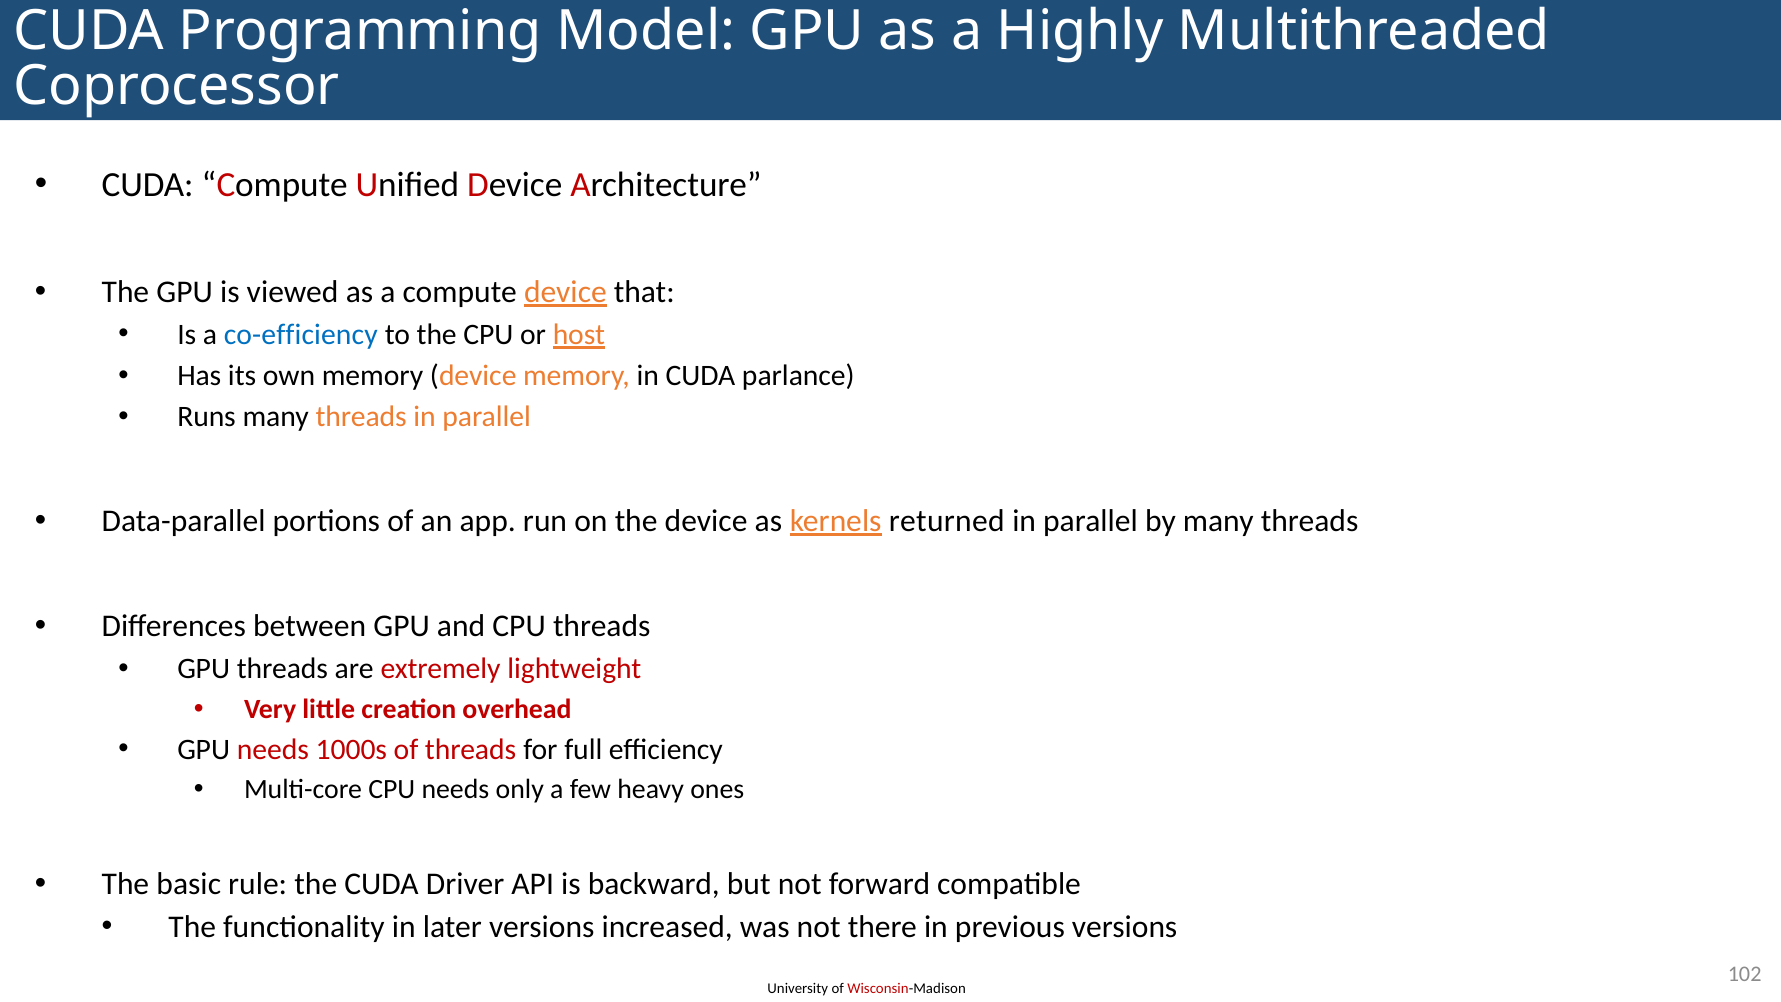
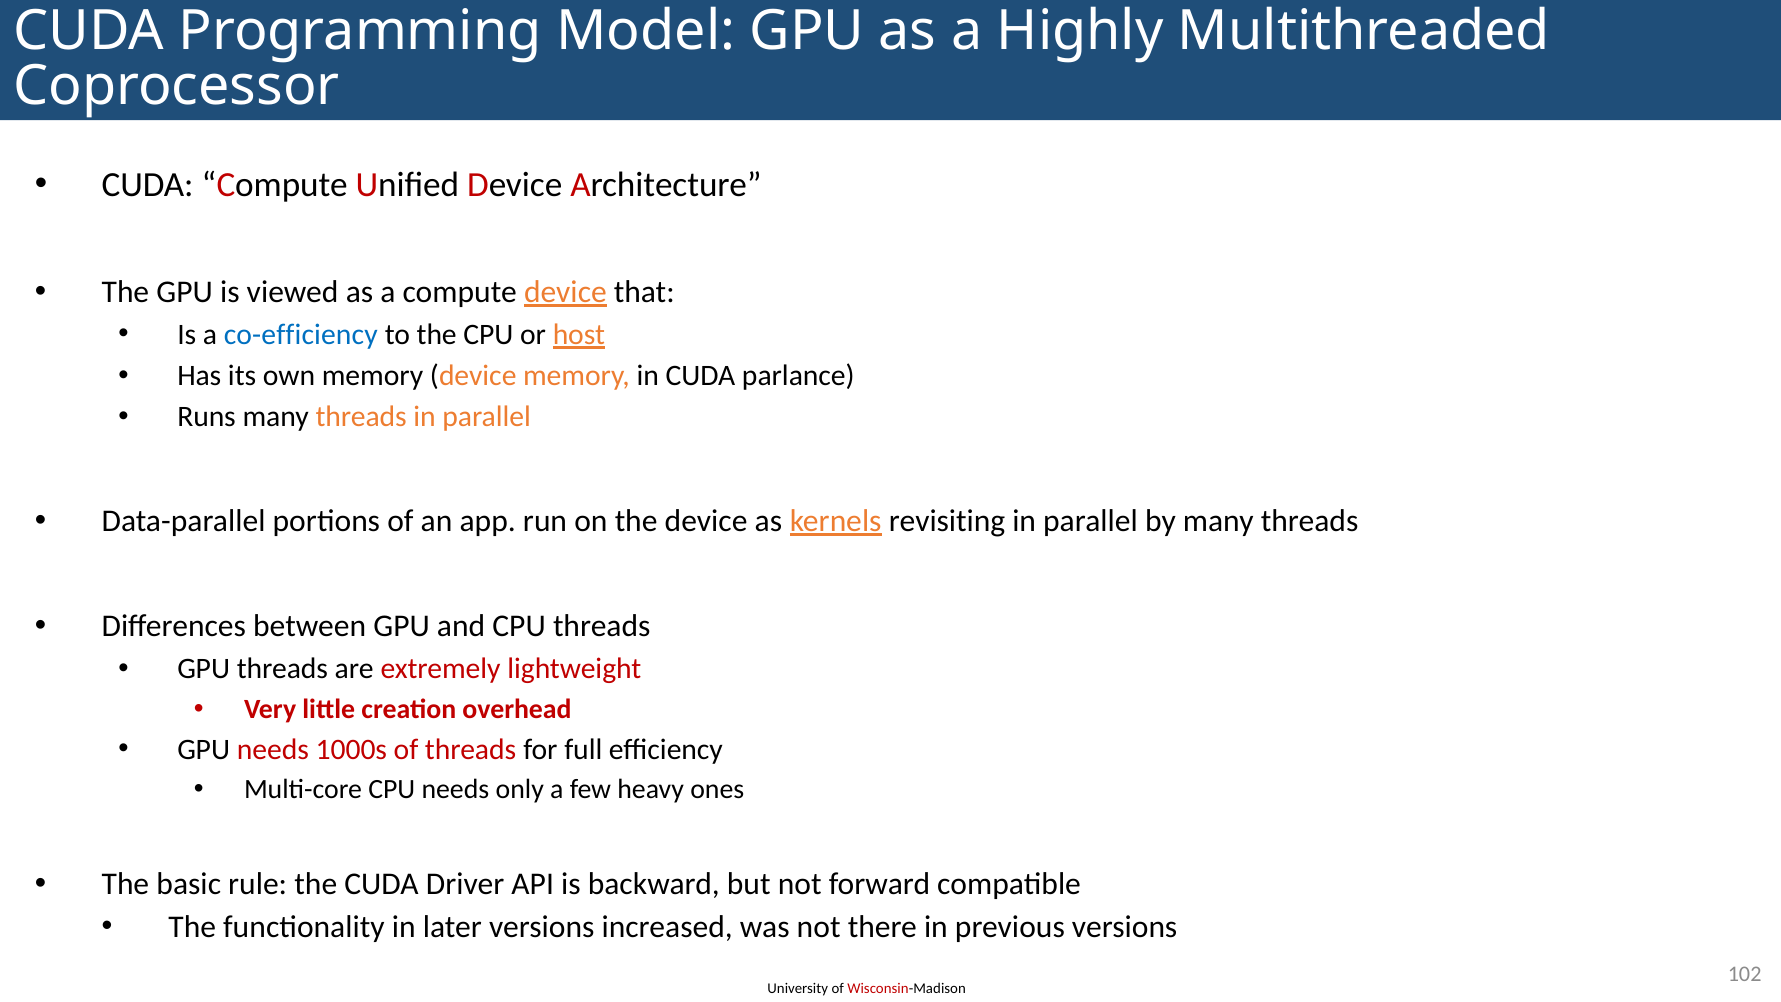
returned: returned -> revisiting
